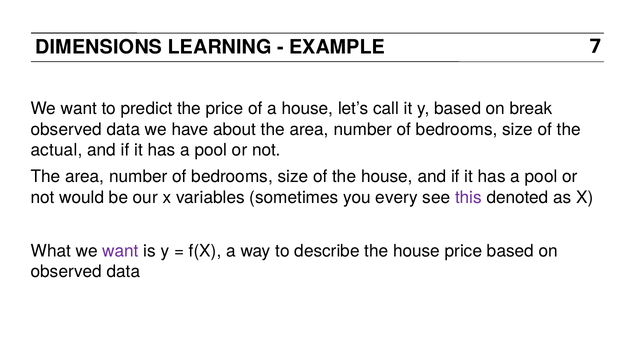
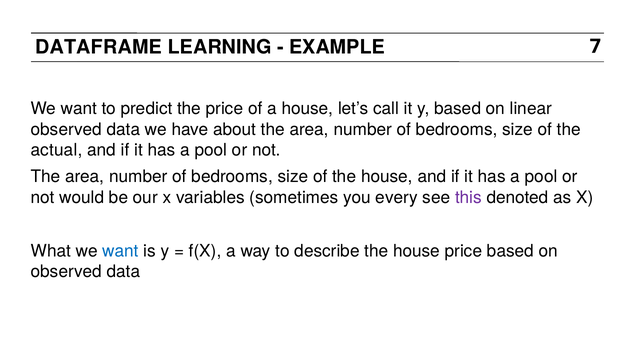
DIMENSIONS: DIMENSIONS -> DATAFRAME
break: break -> linear
want at (121, 251) colour: purple -> blue
